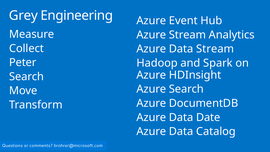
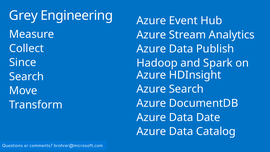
Data Stream: Stream -> Publish
Peter: Peter -> Since
